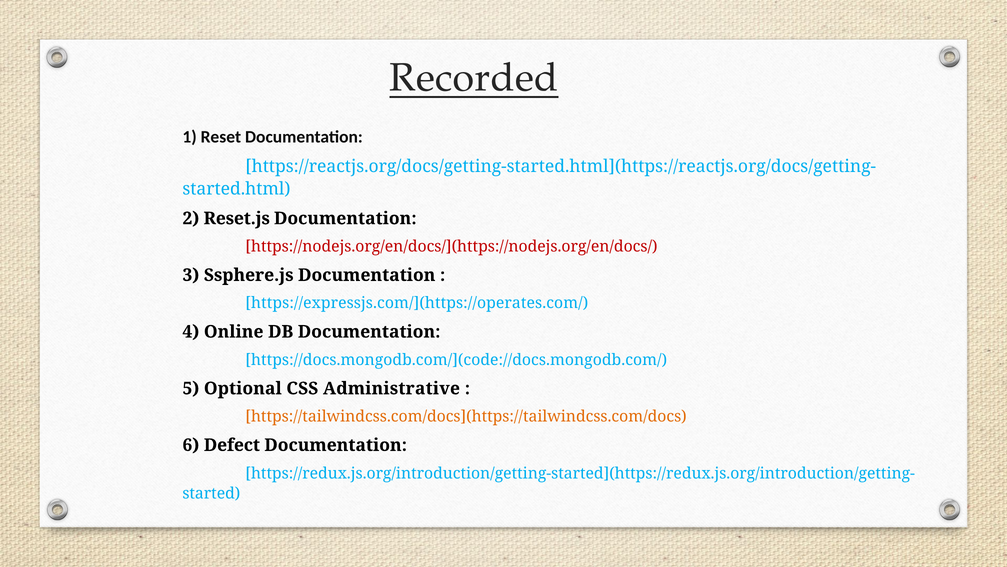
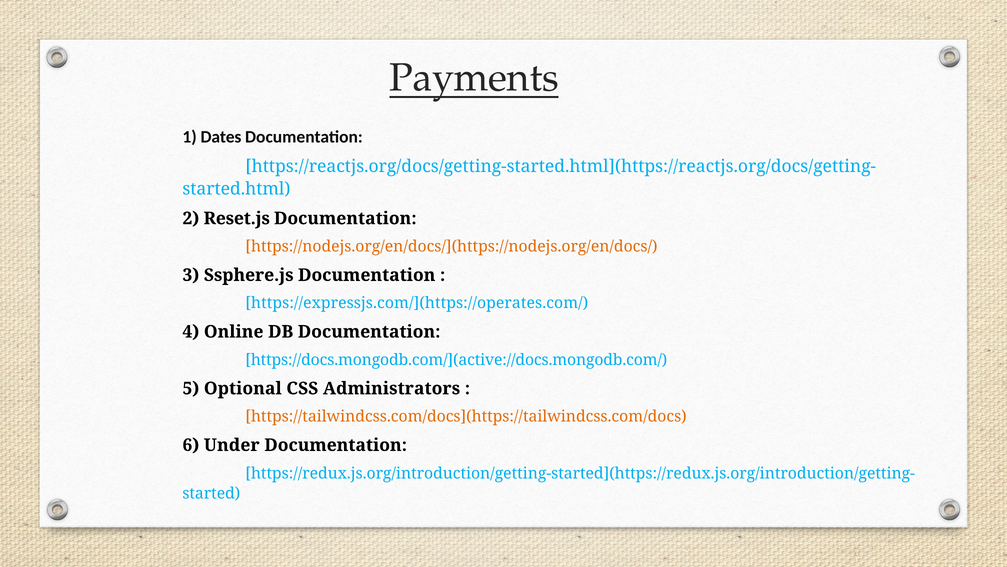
Recorded: Recorded -> Payments
Reset: Reset -> Dates
https://nodejs.org/en/docs/](https://nodejs.org/en/docs/ colour: red -> orange
https://docs.mongodb.com/](code://docs.mongodb.com/: https://docs.mongodb.com/](code://docs.mongodb.com/ -> https://docs.mongodb.com/](active://docs.mongodb.com/
Administrative: Administrative -> Administrators
Defect: Defect -> Under
